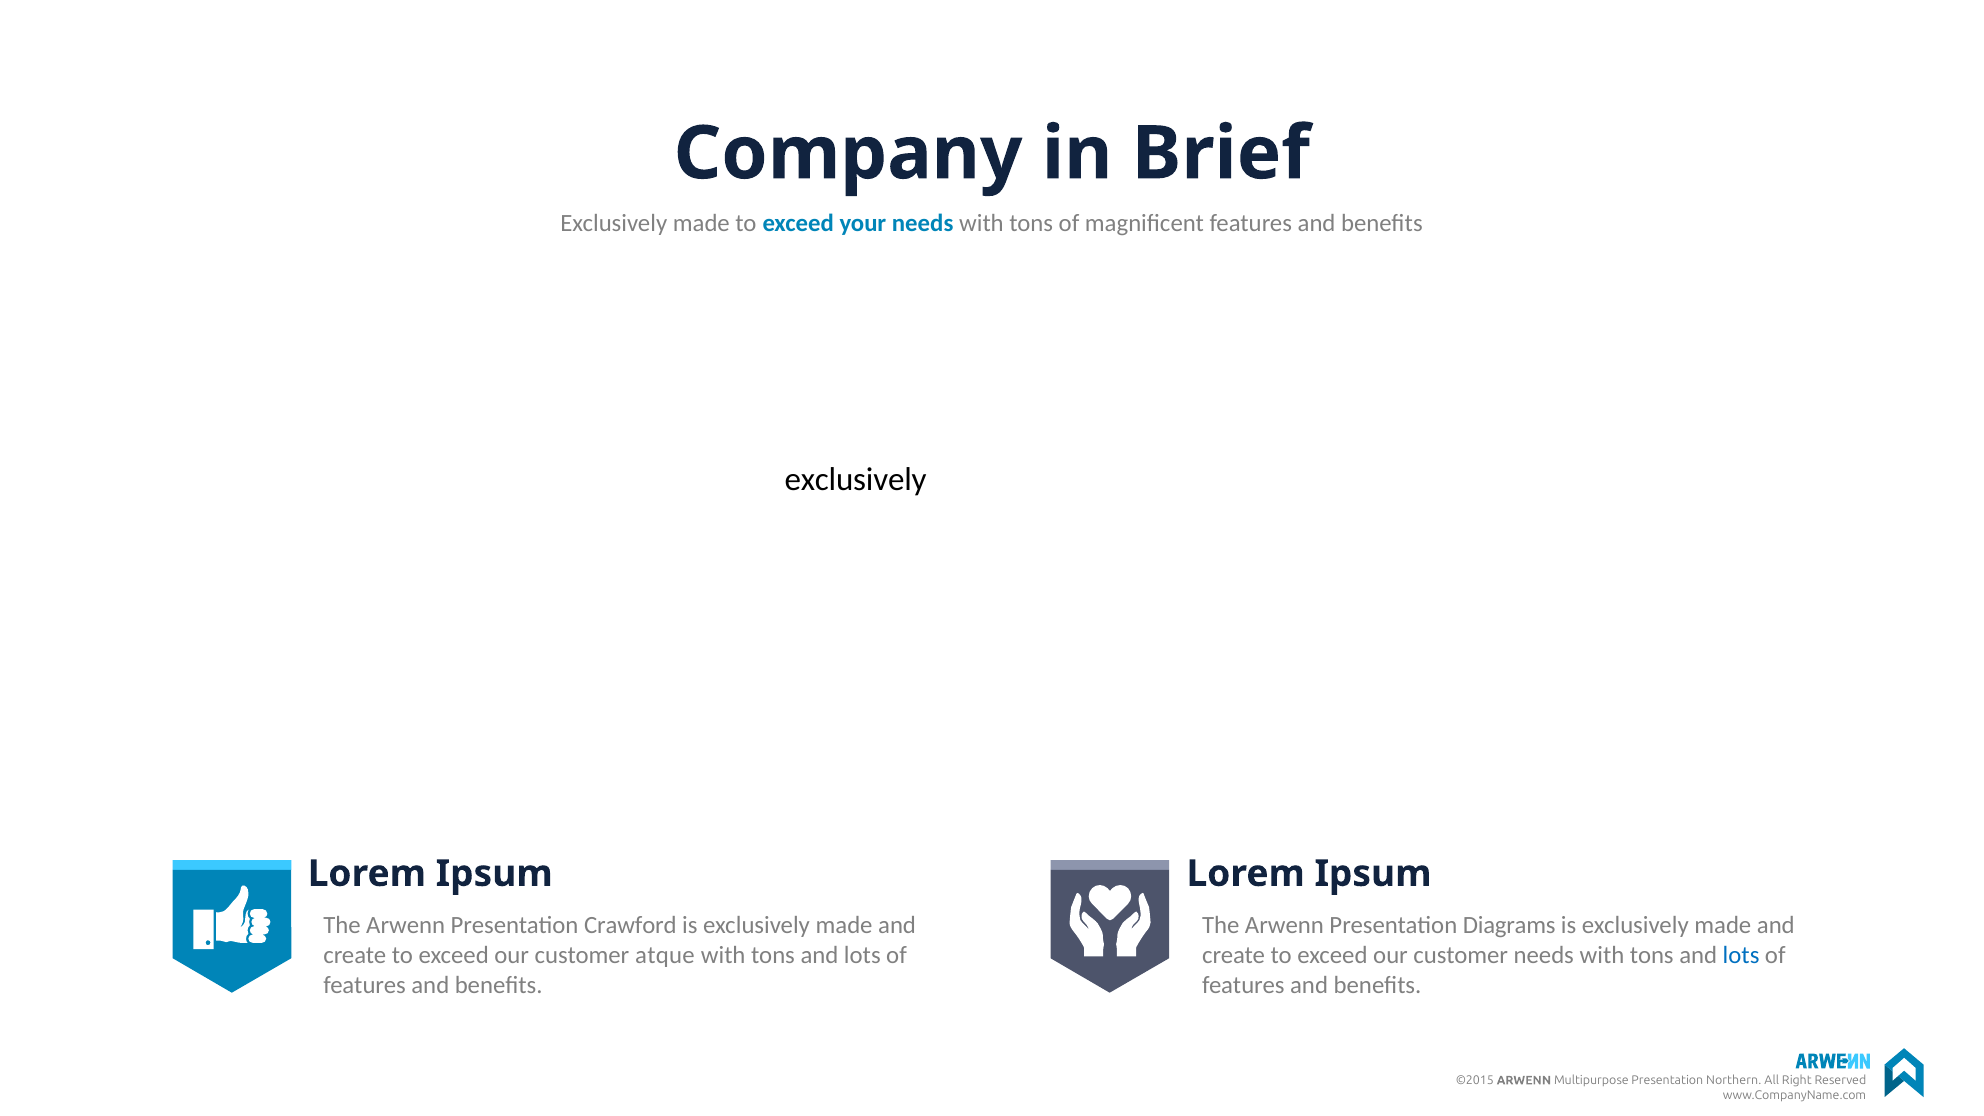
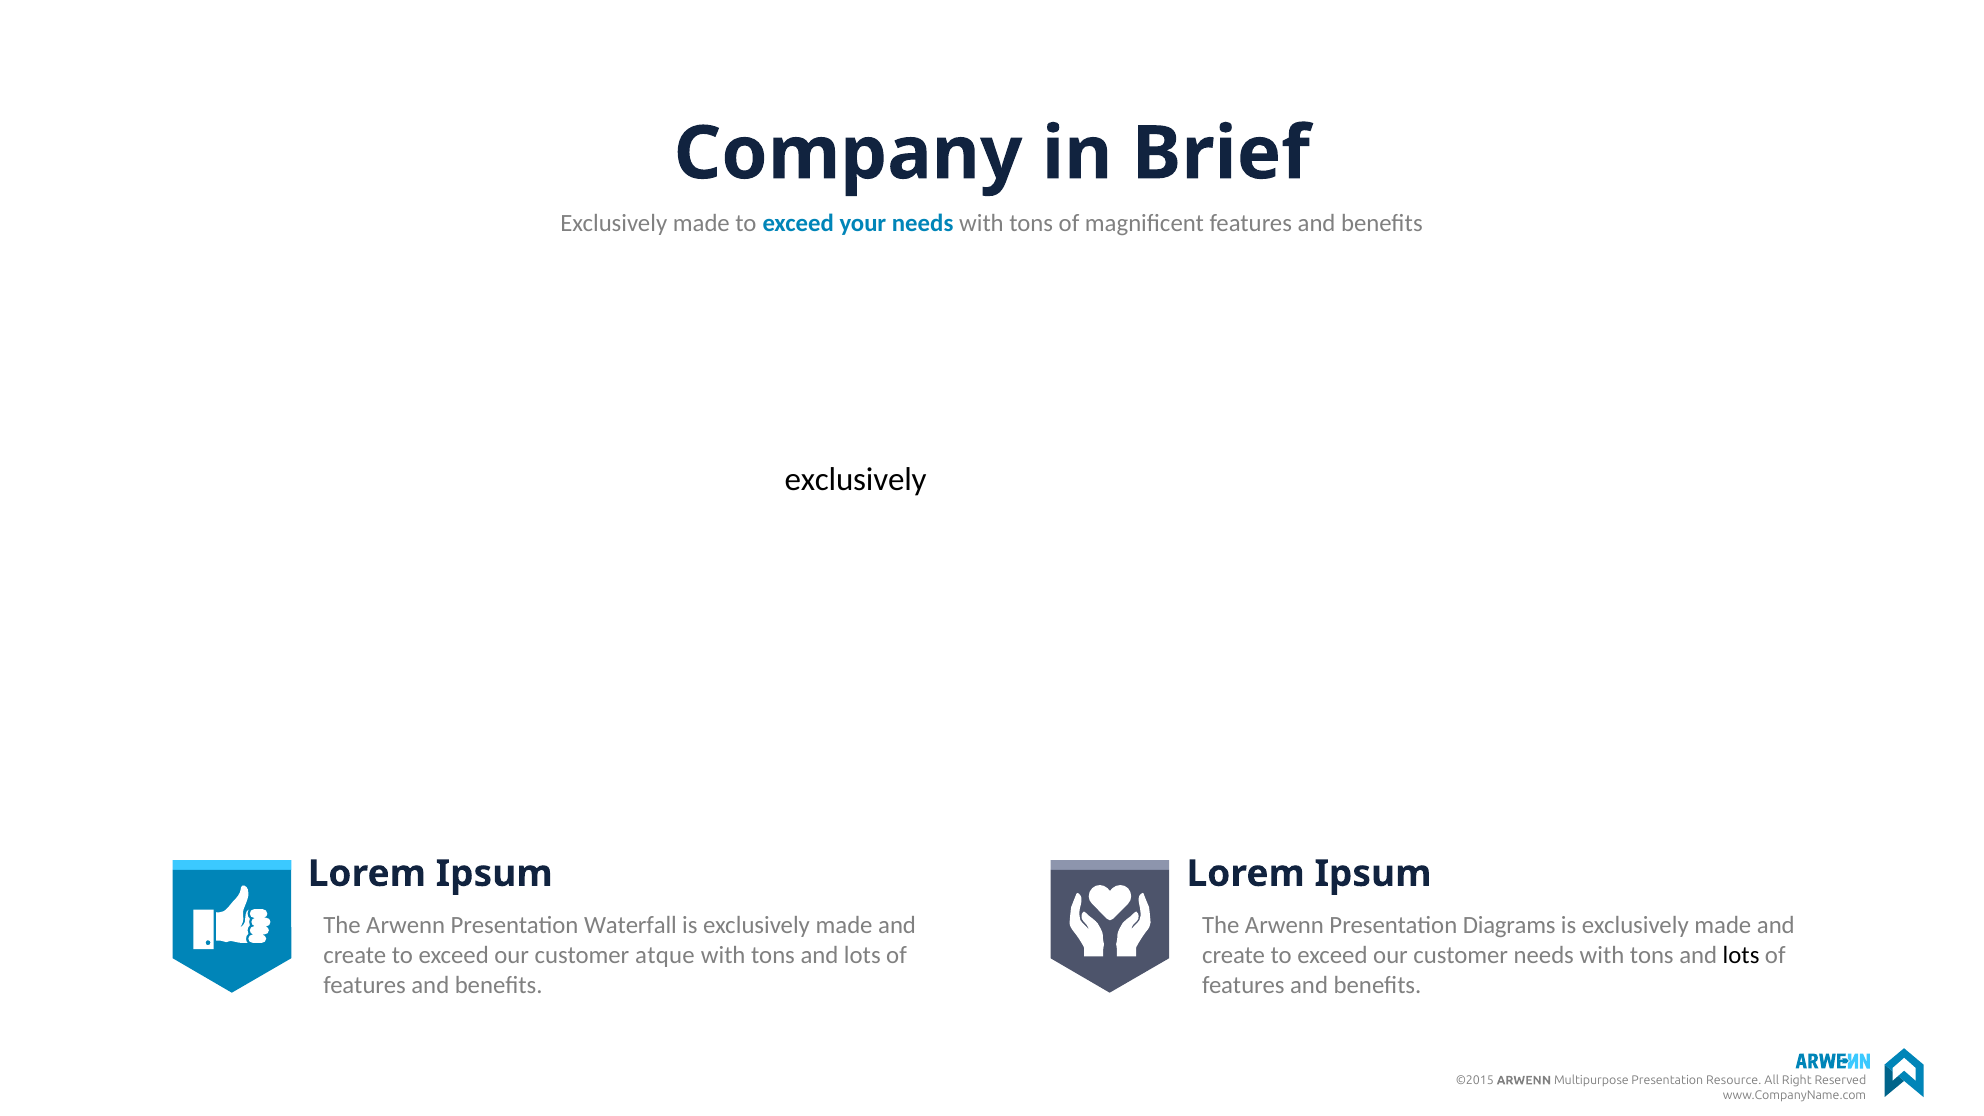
Crawford: Crawford -> Waterfall
lots at (1741, 955) colour: blue -> black
Northern: Northern -> Resource
